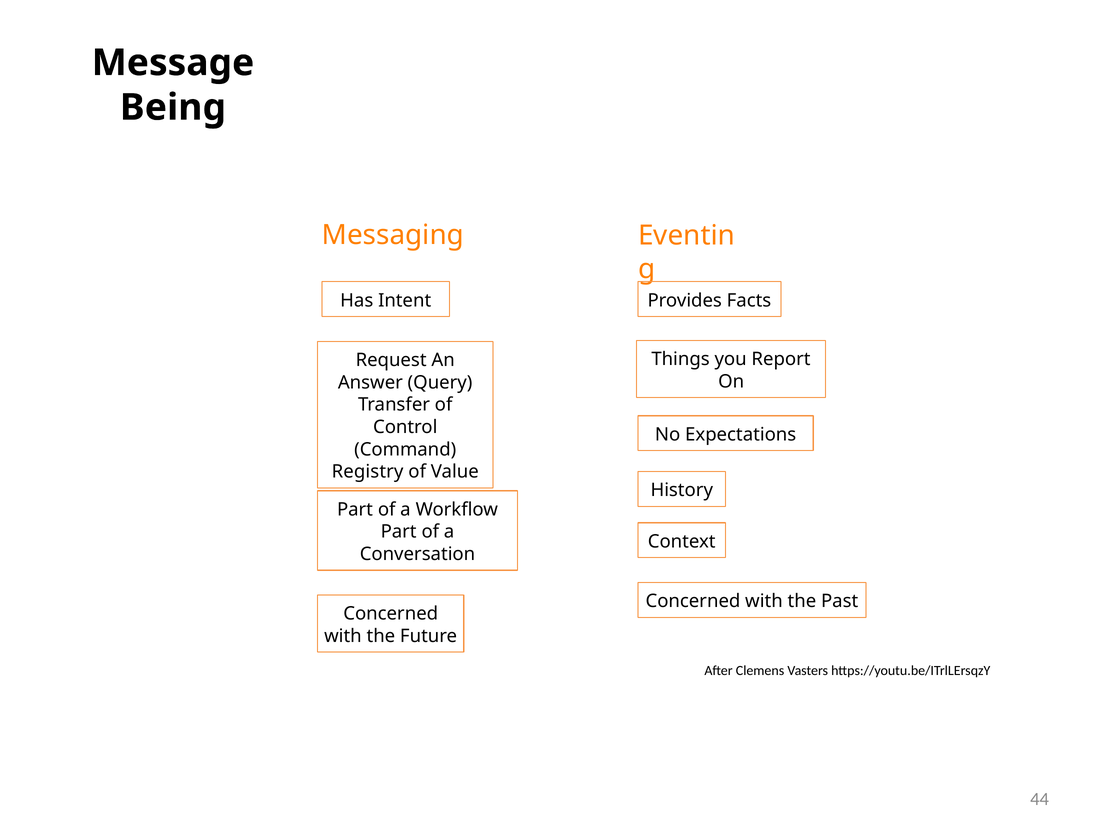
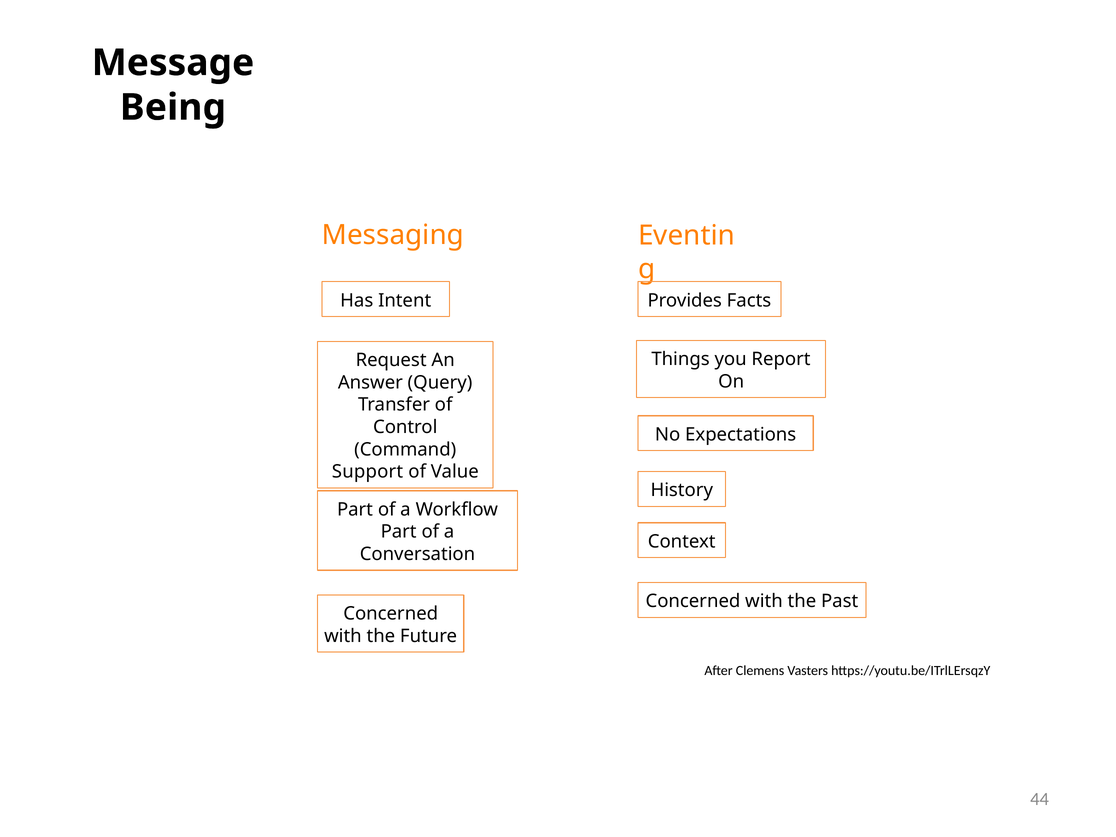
Registry: Registry -> Support
